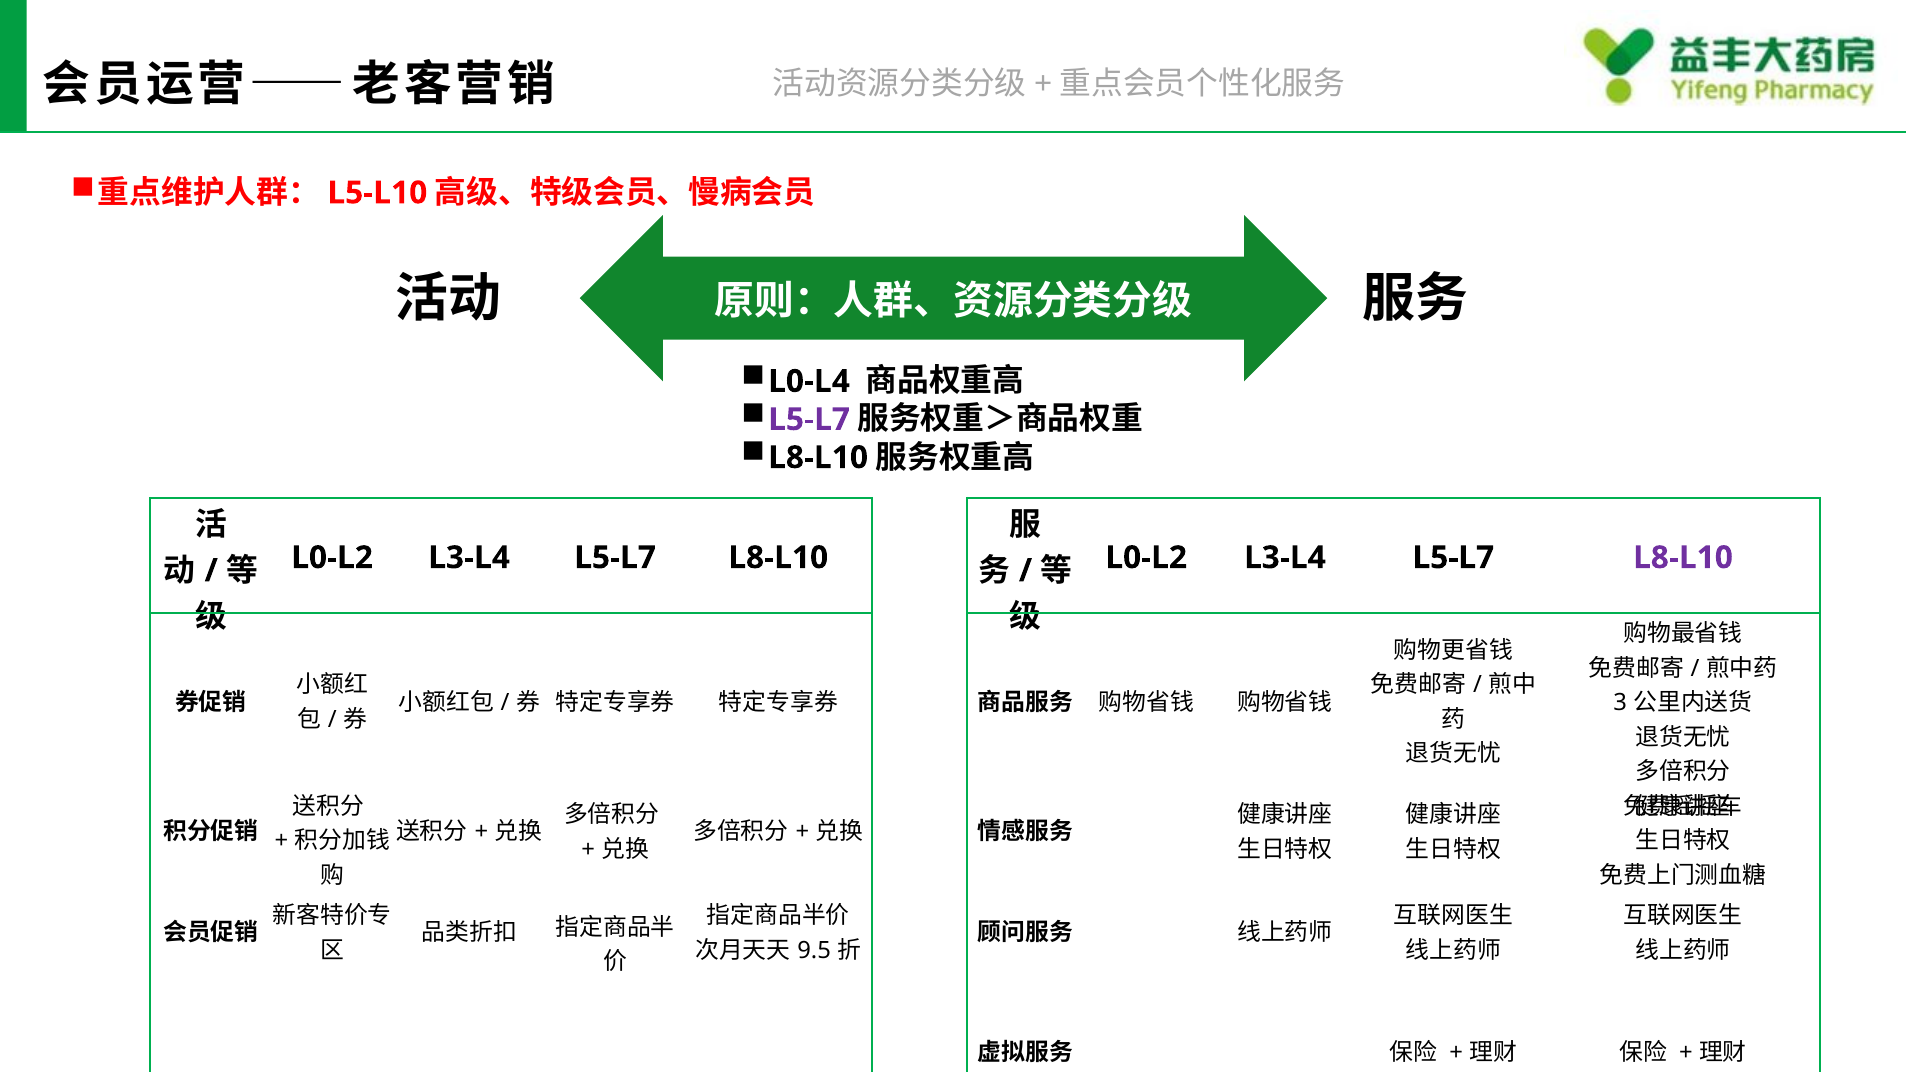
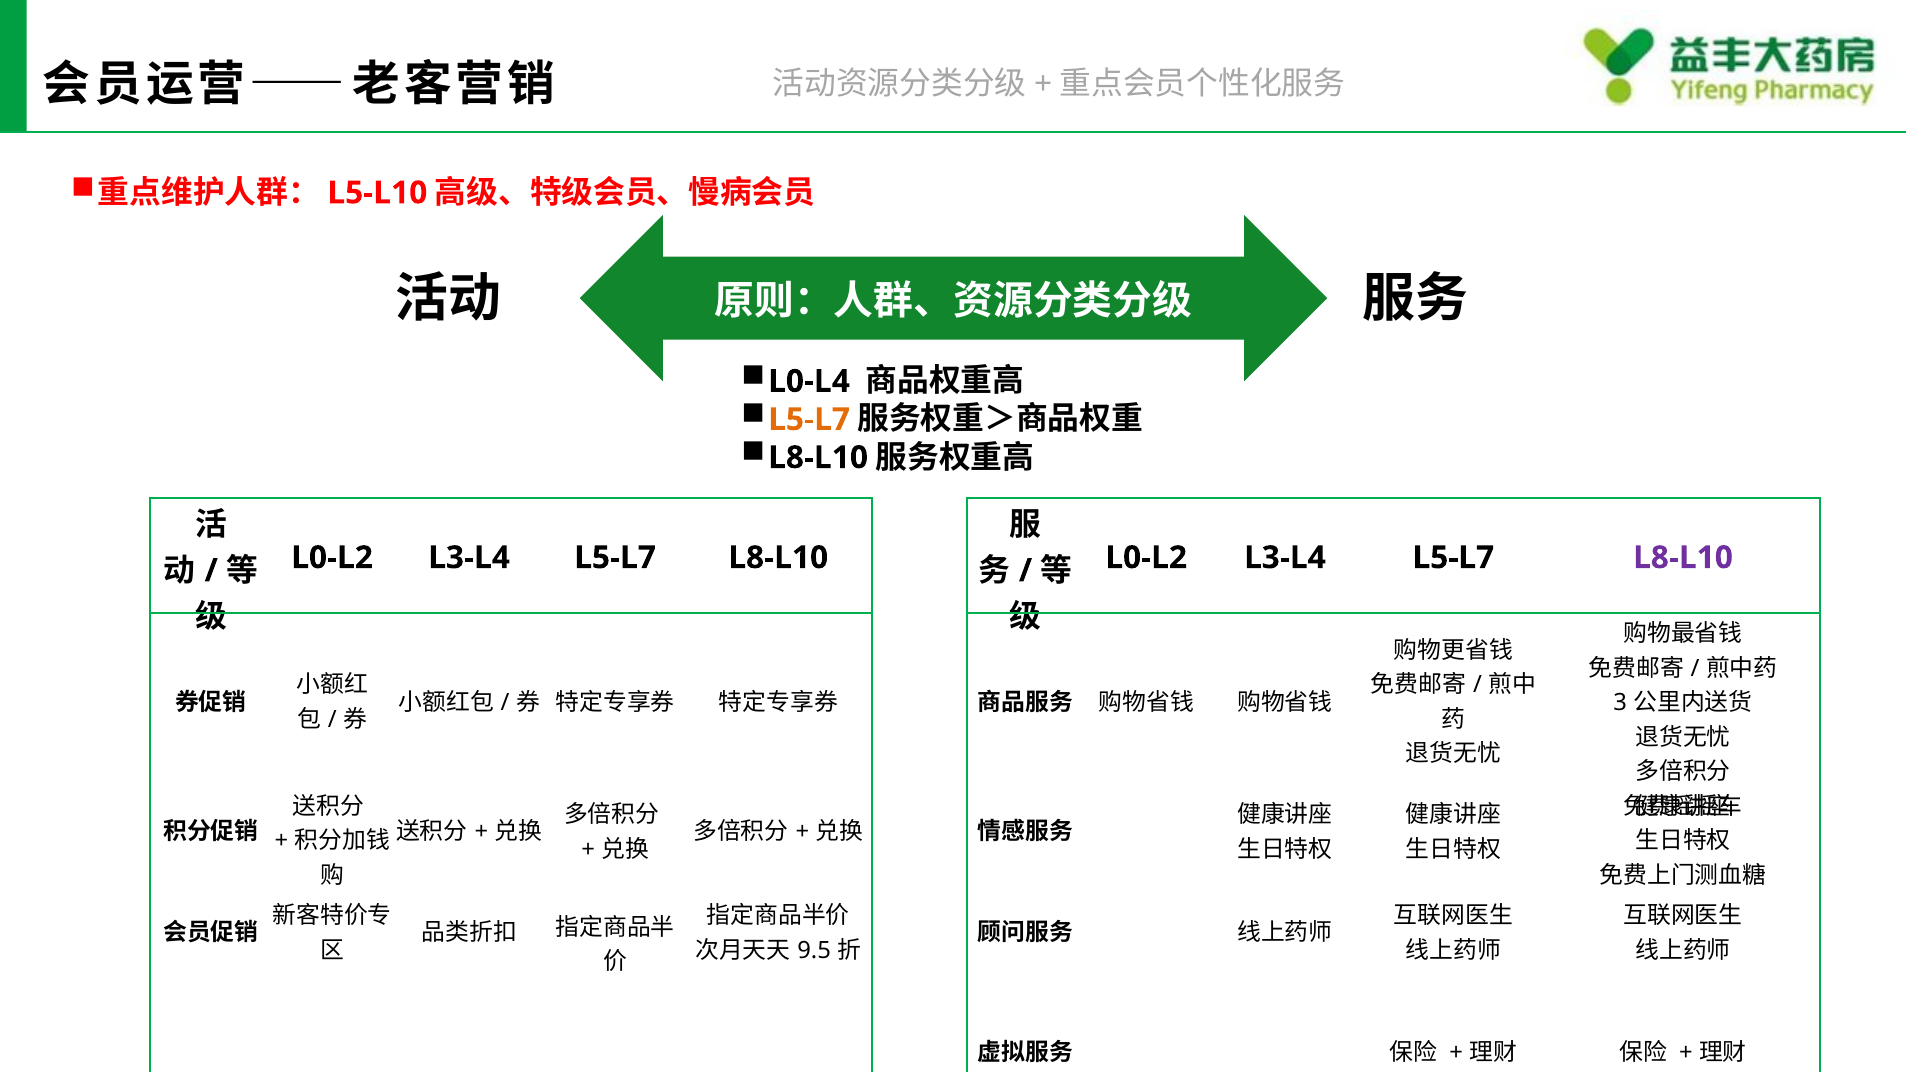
L5-L7 at (809, 420) colour: purple -> orange
